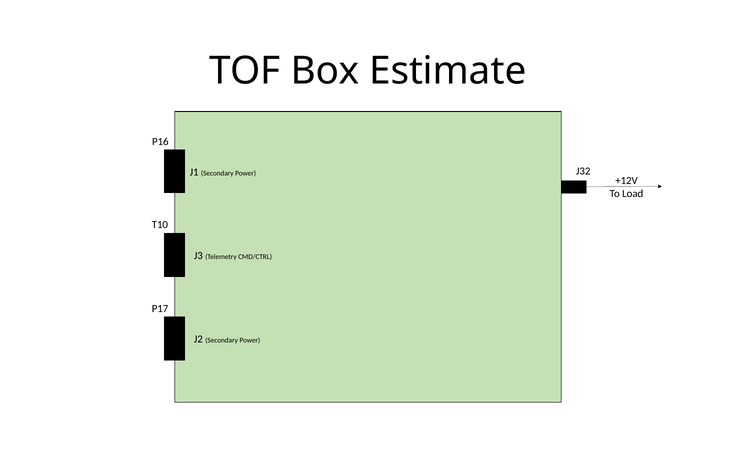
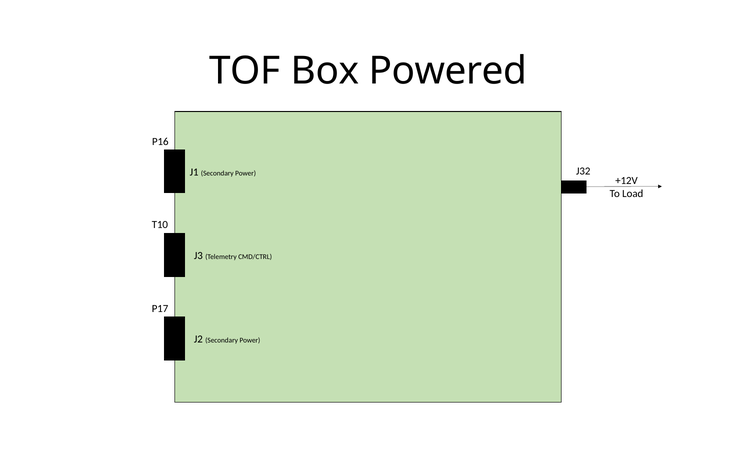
Estimate: Estimate -> Powered
